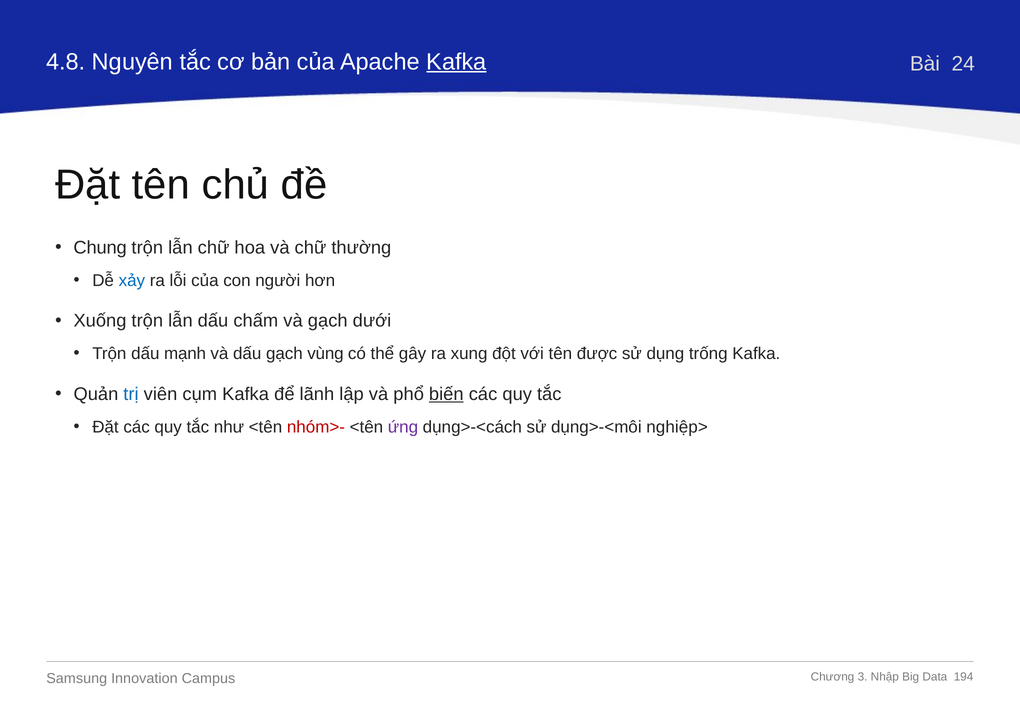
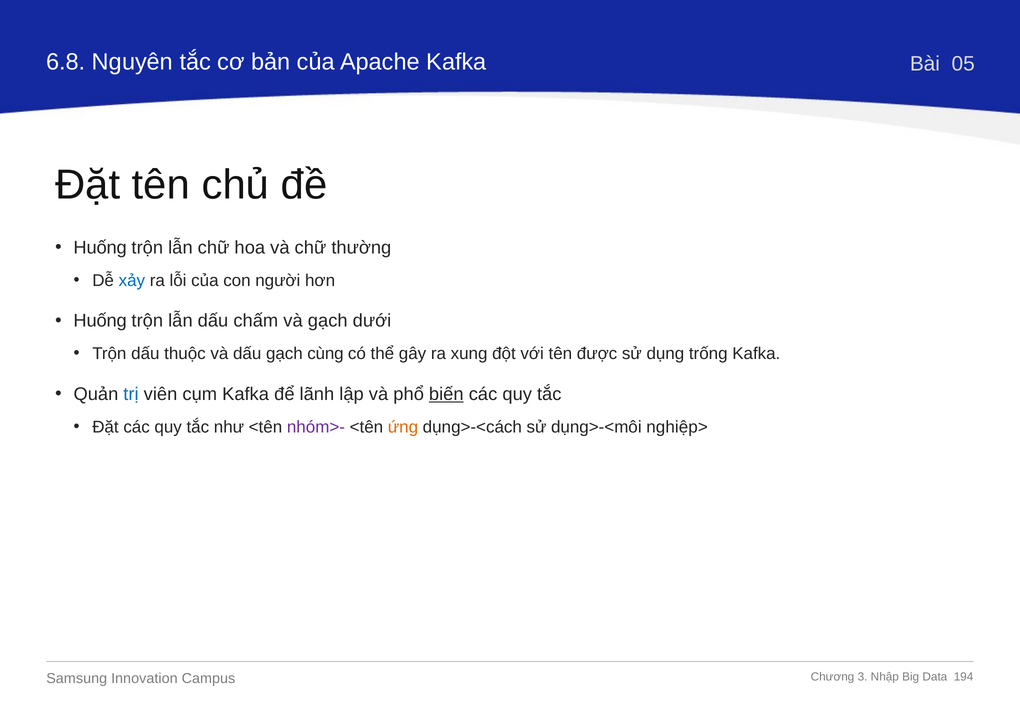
4.8: 4.8 -> 6.8
Kafka at (456, 62) underline: present -> none
24: 24 -> 05
Chung at (100, 248): Chung -> Huống
Xuống at (100, 321): Xuống -> Huống
mạnh: mạnh -> thuộc
vùng: vùng -> cùng
nhóm>- colour: red -> purple
ứng colour: purple -> orange
